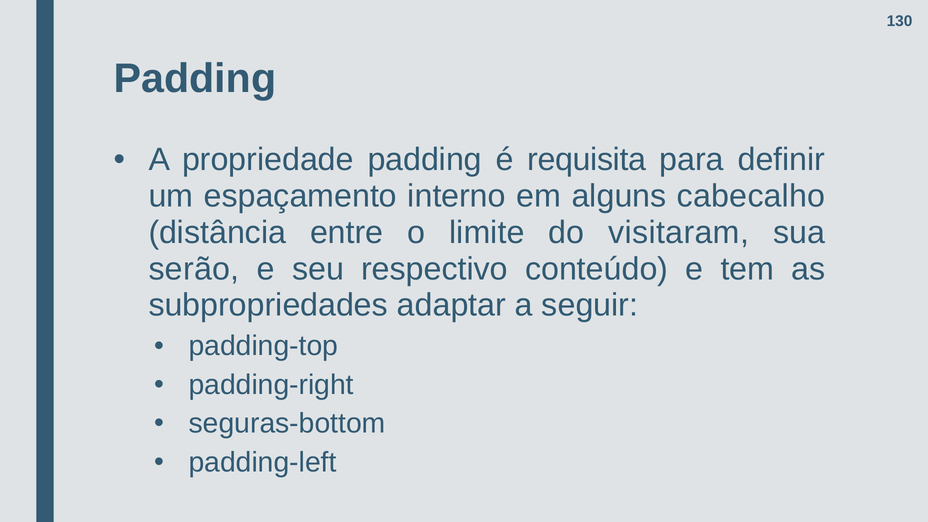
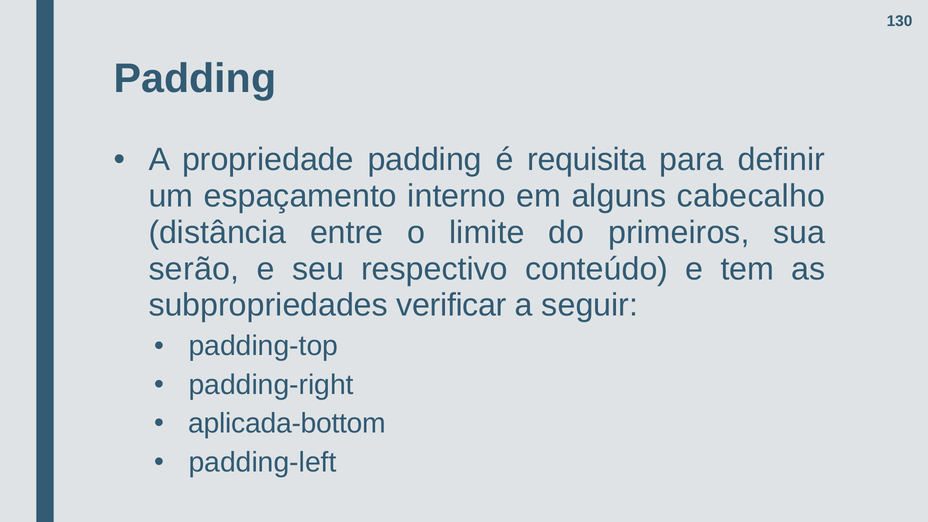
visitaram: visitaram -> primeiros
adaptar: adaptar -> verificar
seguras-bottom: seguras-bottom -> aplicada-bottom
